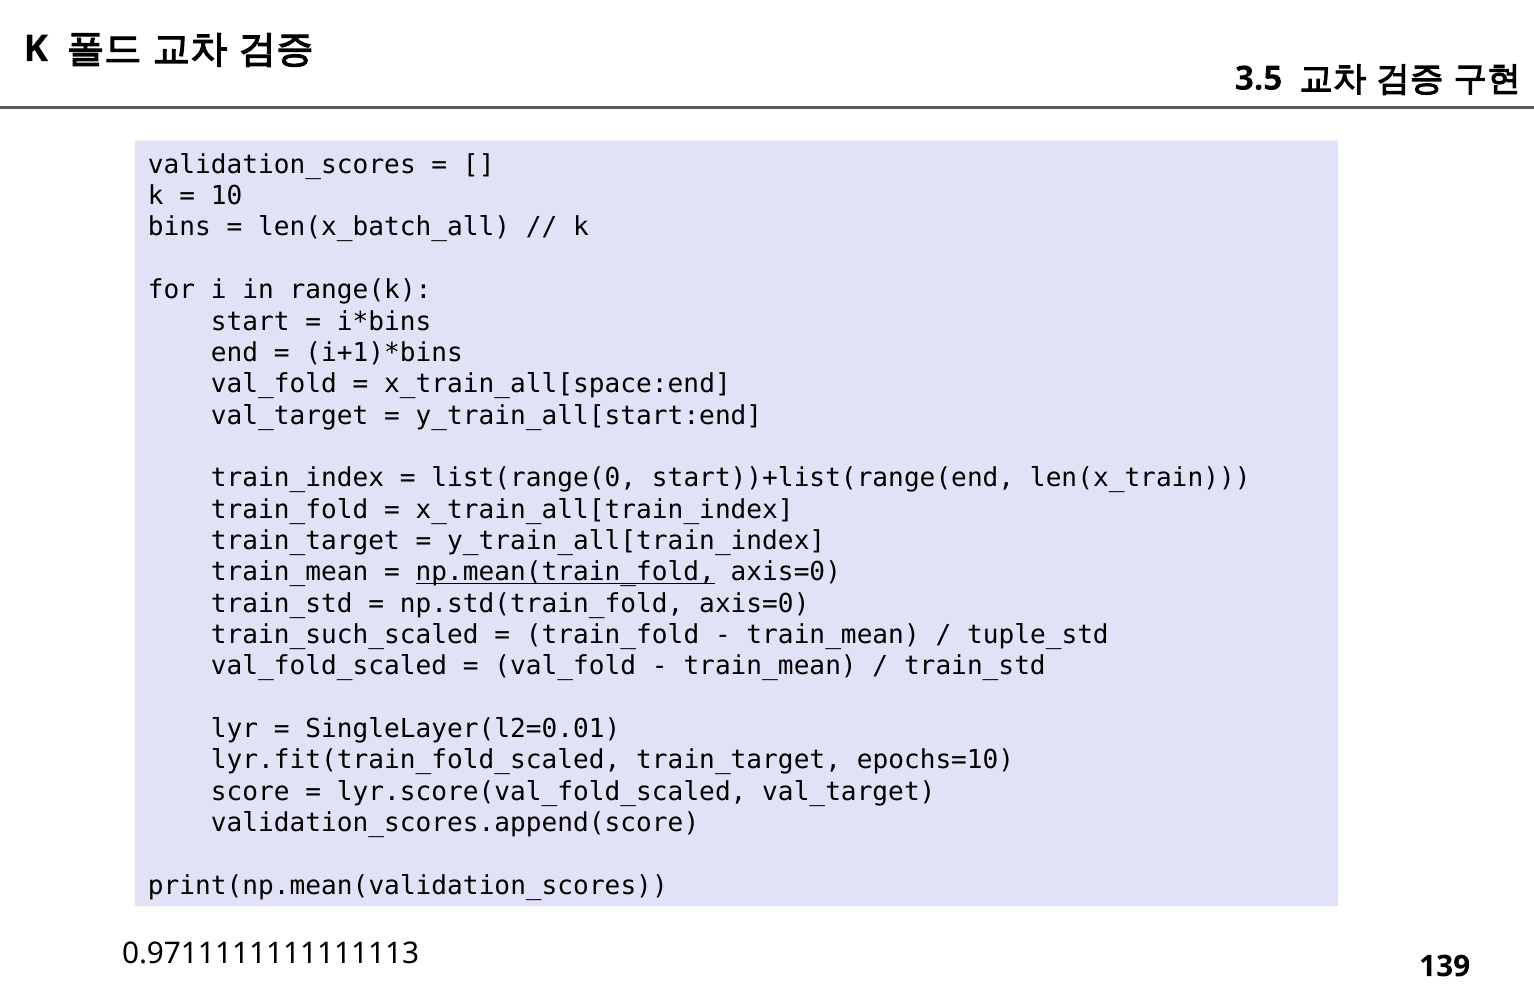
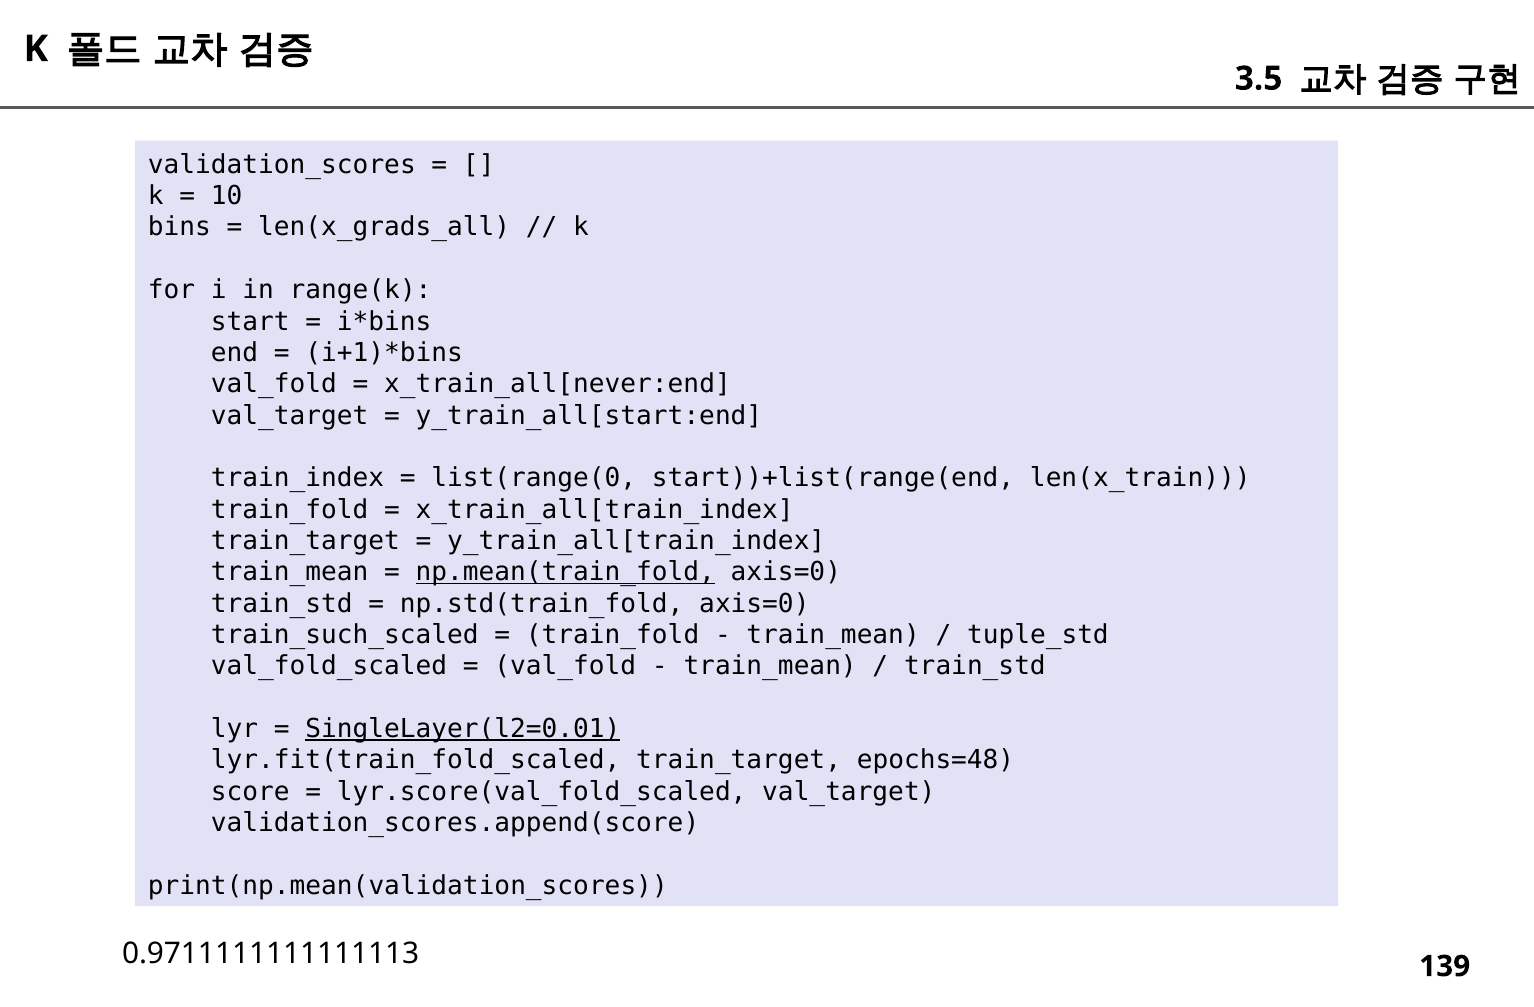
len(x_batch_all: len(x_batch_all -> len(x_grads_all
x_train_all[space:end: x_train_all[space:end -> x_train_all[never:end
SingleLayer(l2=0.01 underline: none -> present
epochs=10: epochs=10 -> epochs=48
